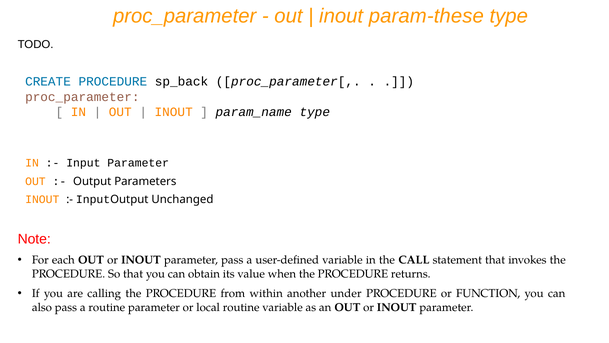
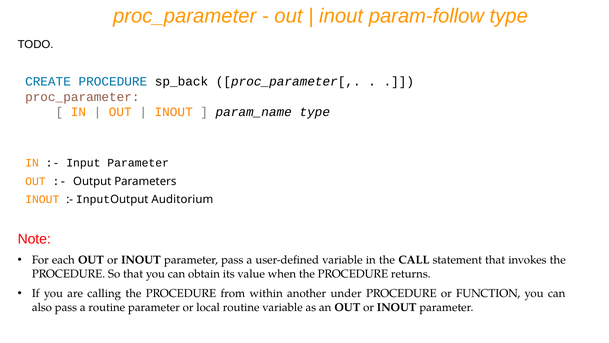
param-these: param-these -> param-follow
Unchanged: Unchanged -> Auditorium
